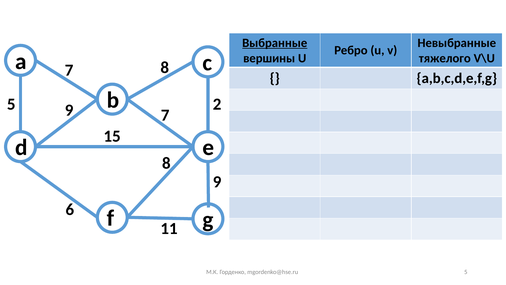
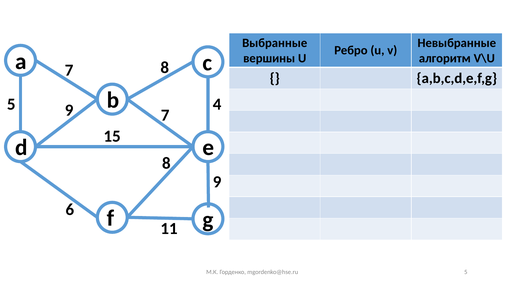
Выбранные underline: present -> none
тяжелого: тяжелого -> алгоритм
2: 2 -> 4
